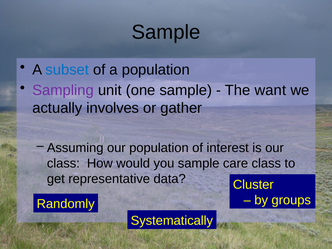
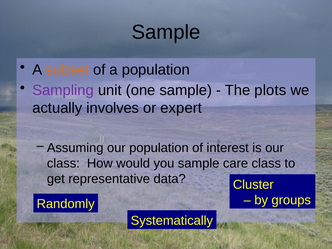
subset colour: blue -> orange
want: want -> plots
gather: gather -> expert
